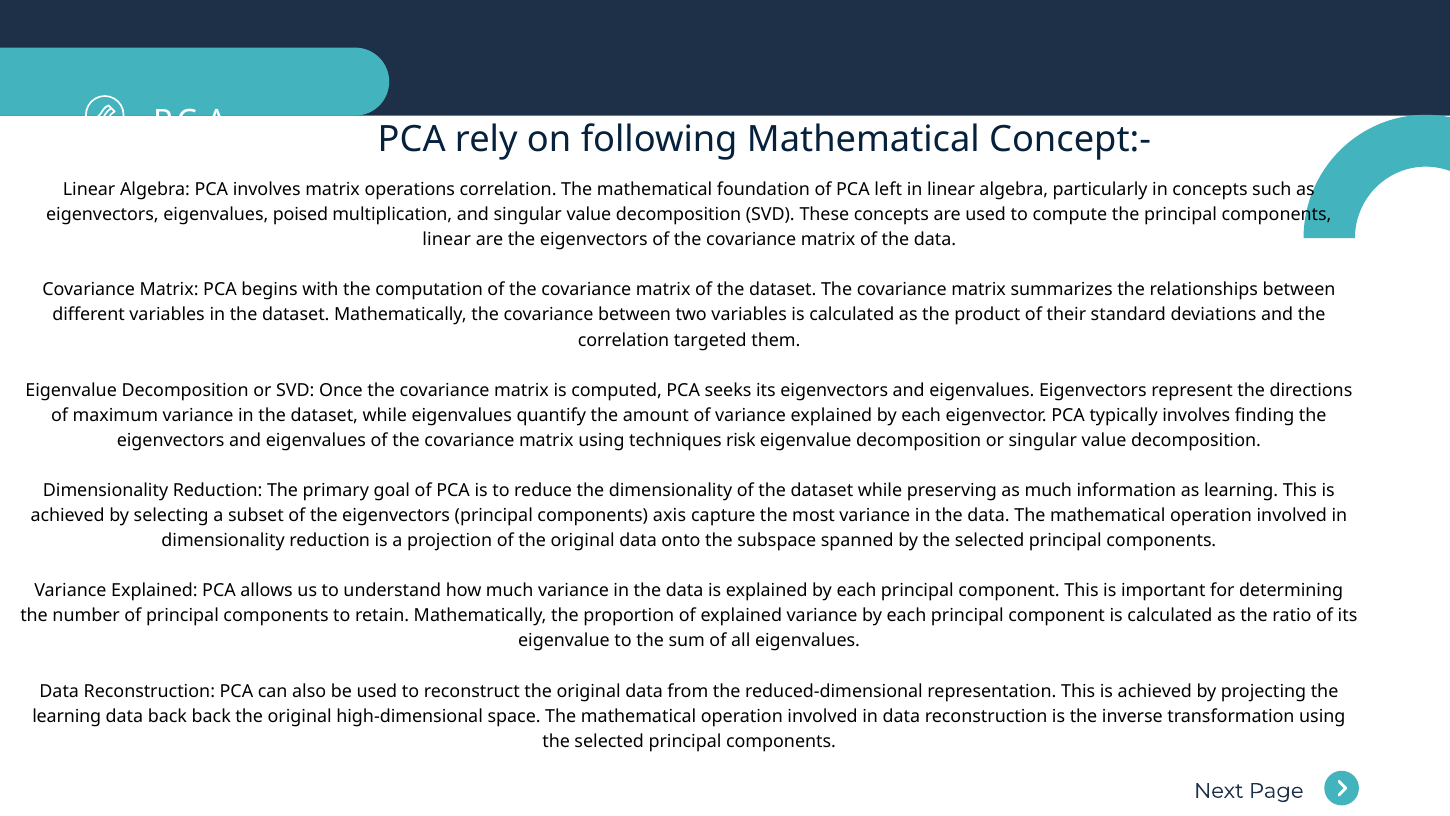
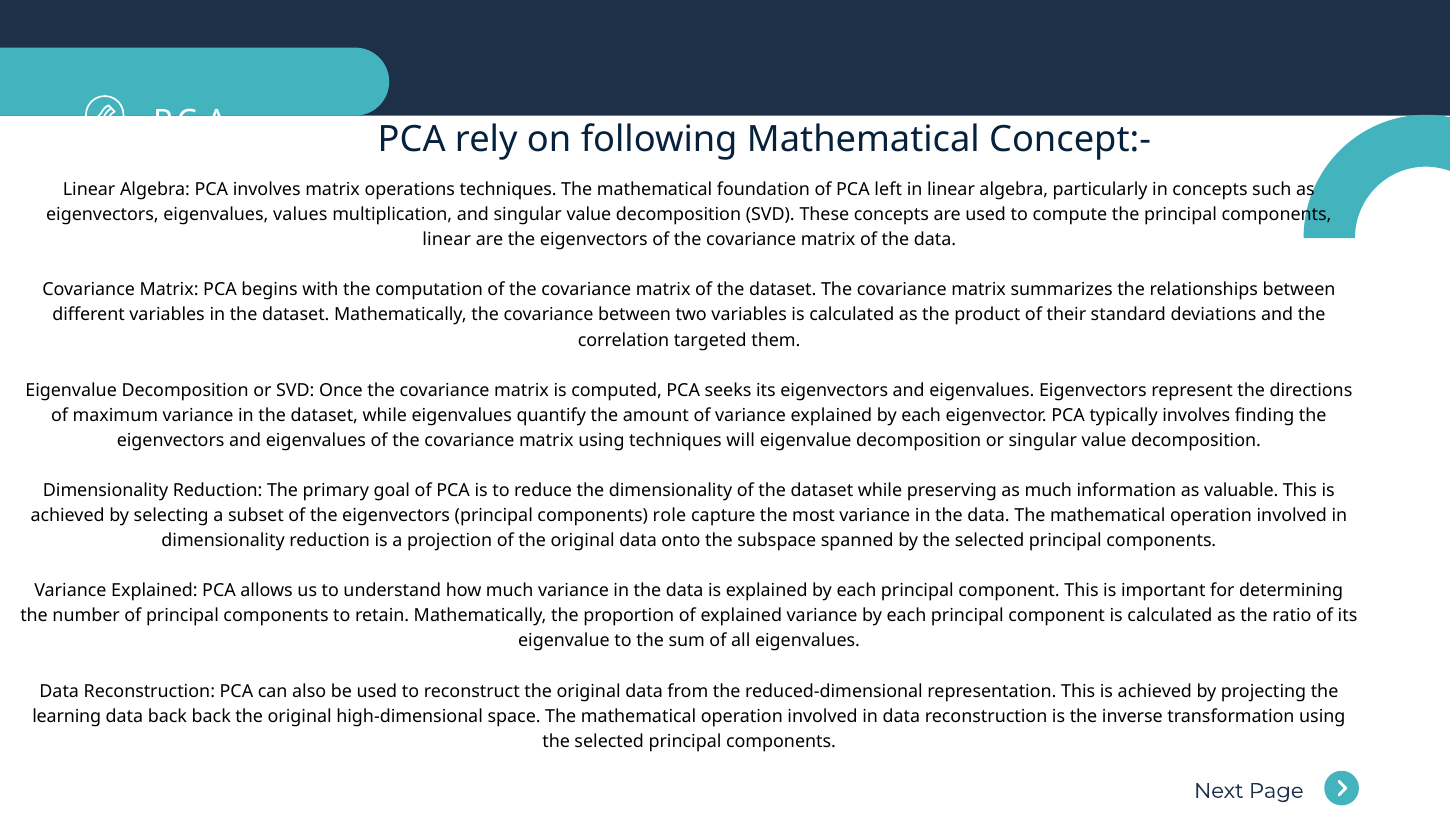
operations correlation: correlation -> techniques
poised: poised -> values
risk: risk -> will
as learning: learning -> valuable
axis: axis -> role
